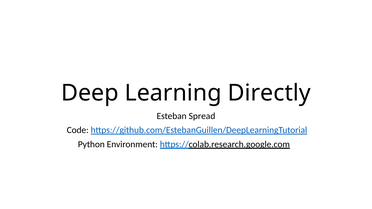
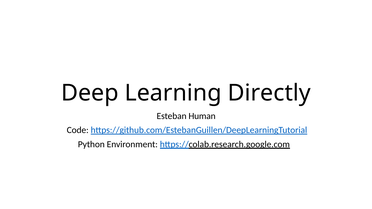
Spread: Spread -> Human
